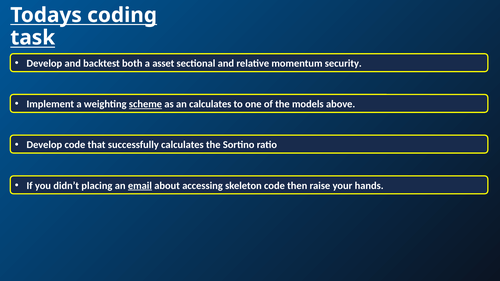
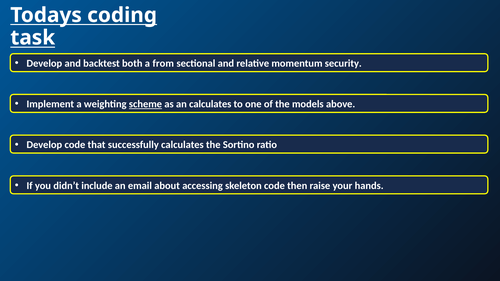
asset: asset -> from
placing: placing -> include
email underline: present -> none
